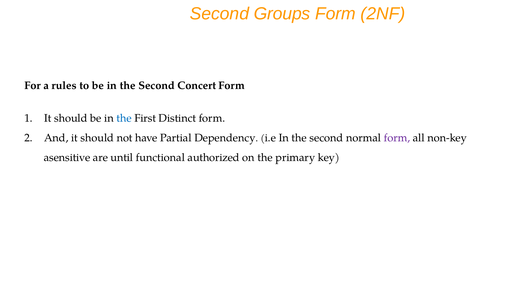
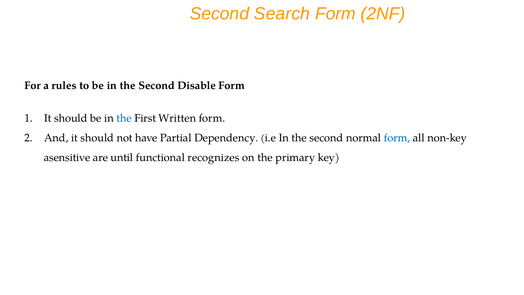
Groups: Groups -> Search
Concert: Concert -> Disable
Distinct: Distinct -> Written
form at (397, 138) colour: purple -> blue
authorized: authorized -> recognizes
